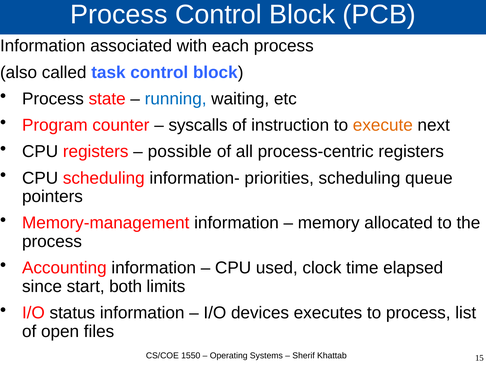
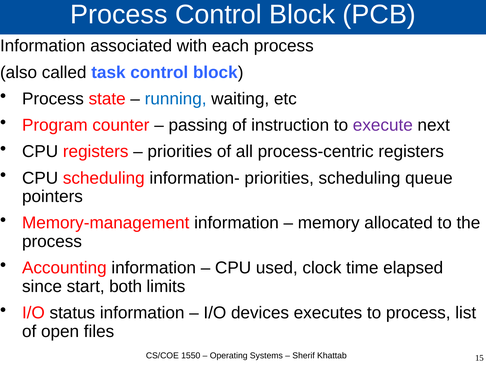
syscalls: syscalls -> passing
execute colour: orange -> purple
possible at (180, 151): possible -> priorities
